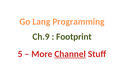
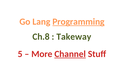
Programming underline: none -> present
Ch.9: Ch.9 -> Ch.8
Footprint: Footprint -> Takeway
